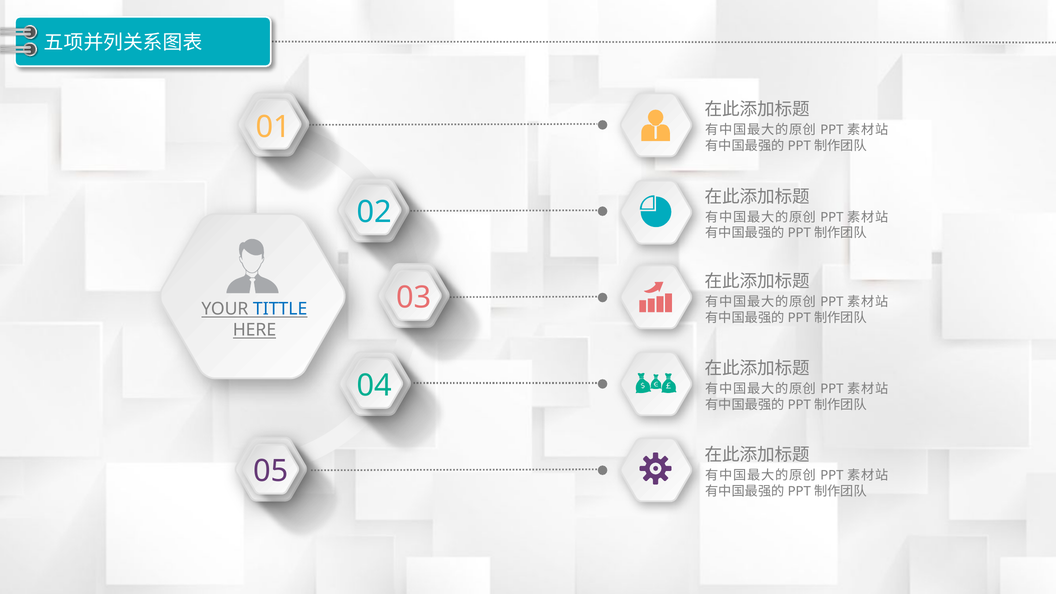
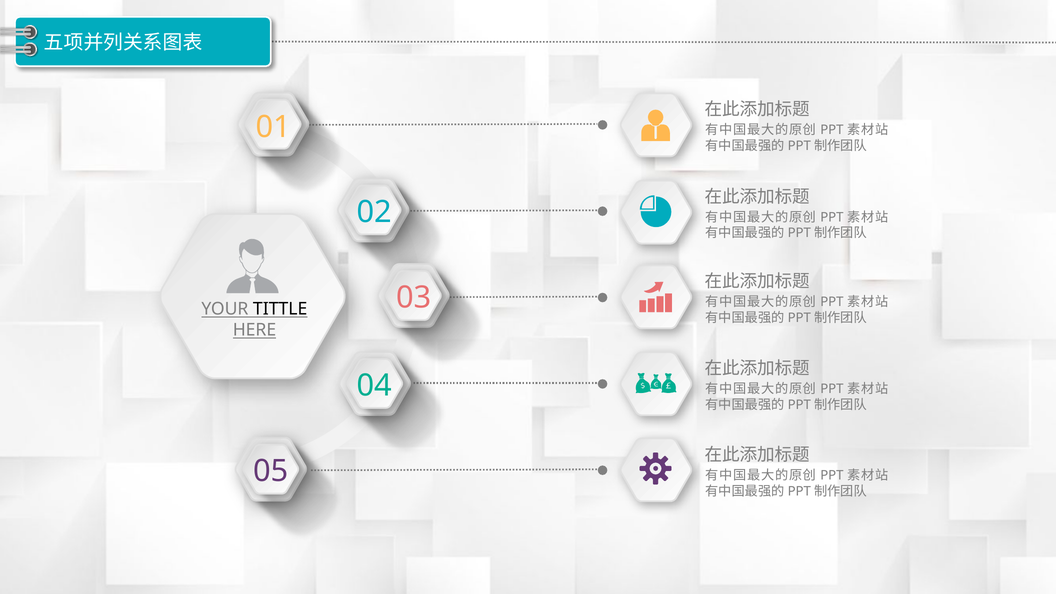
TITTLE colour: blue -> black
